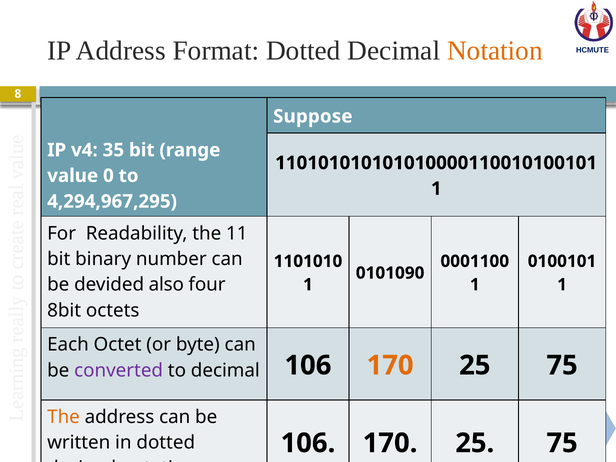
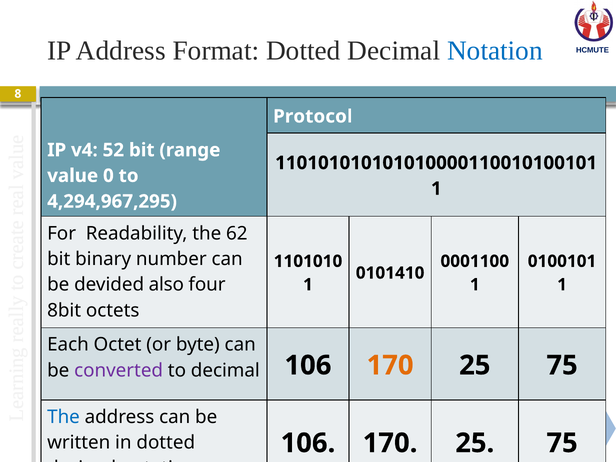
Notation at (495, 51) colour: orange -> blue
Suppose: Suppose -> Protocol
35: 35 -> 52
11: 11 -> 62
0101090: 0101090 -> 0101410
The at (64, 417) colour: orange -> blue
